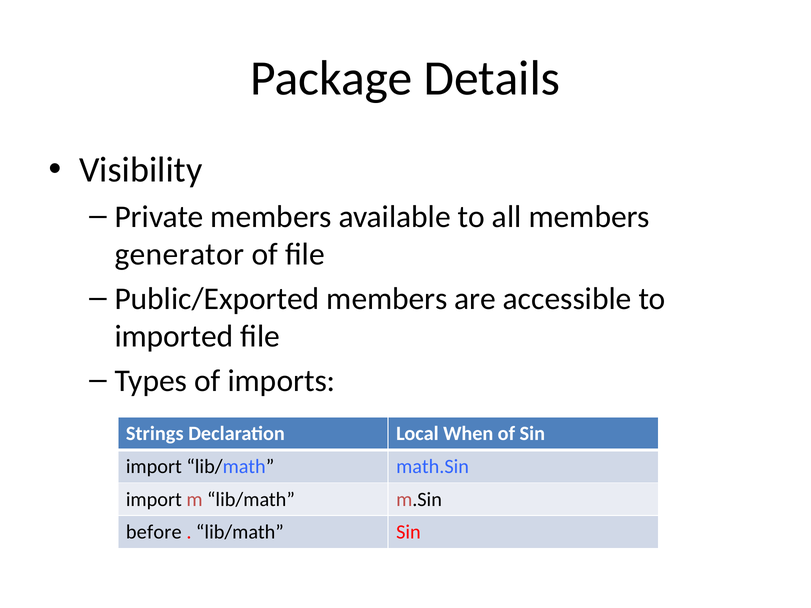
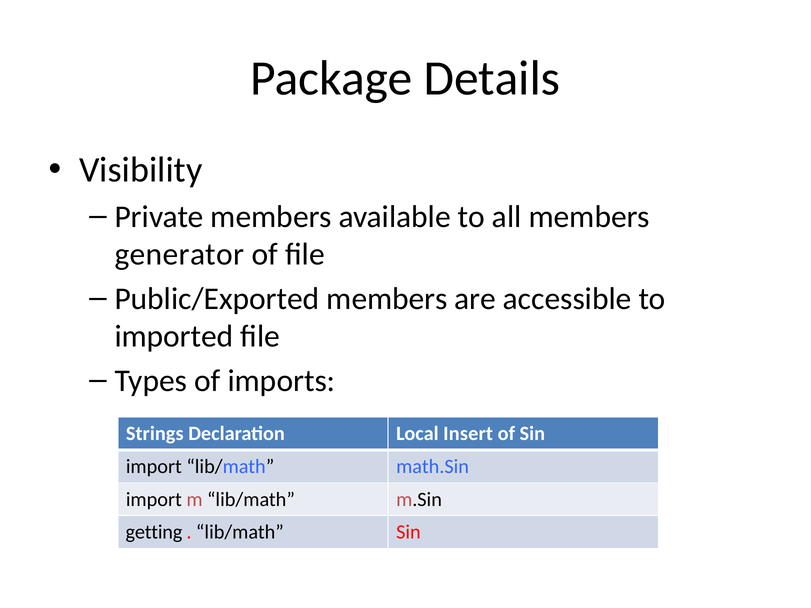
When: When -> Insert
before: before -> getting
